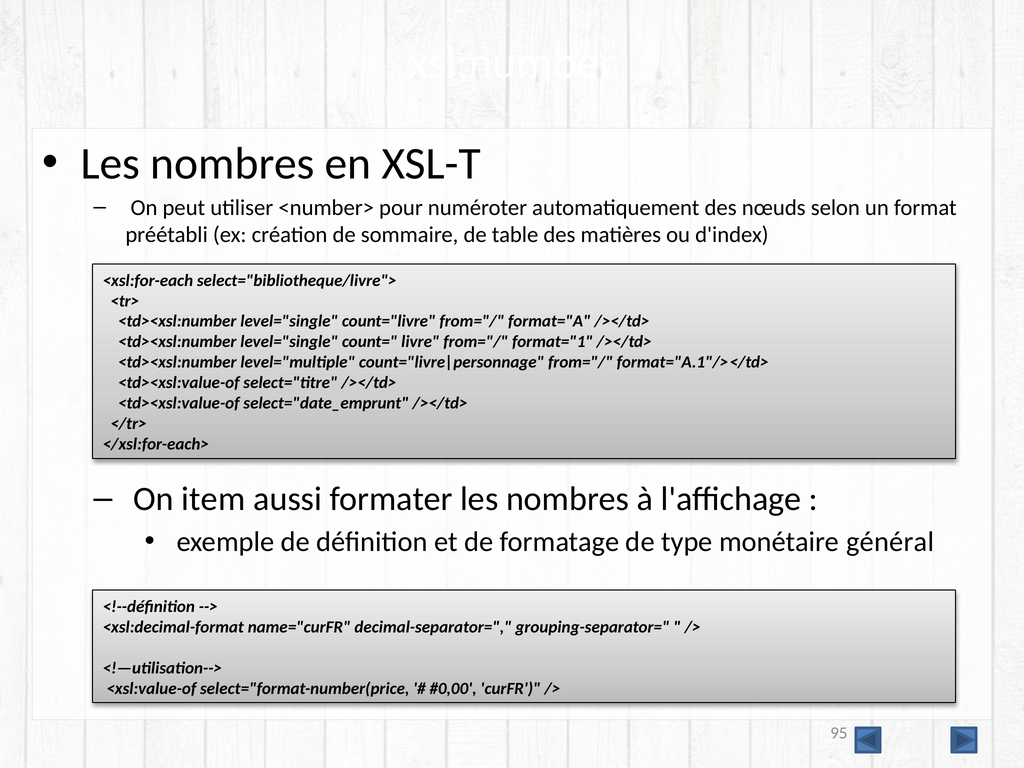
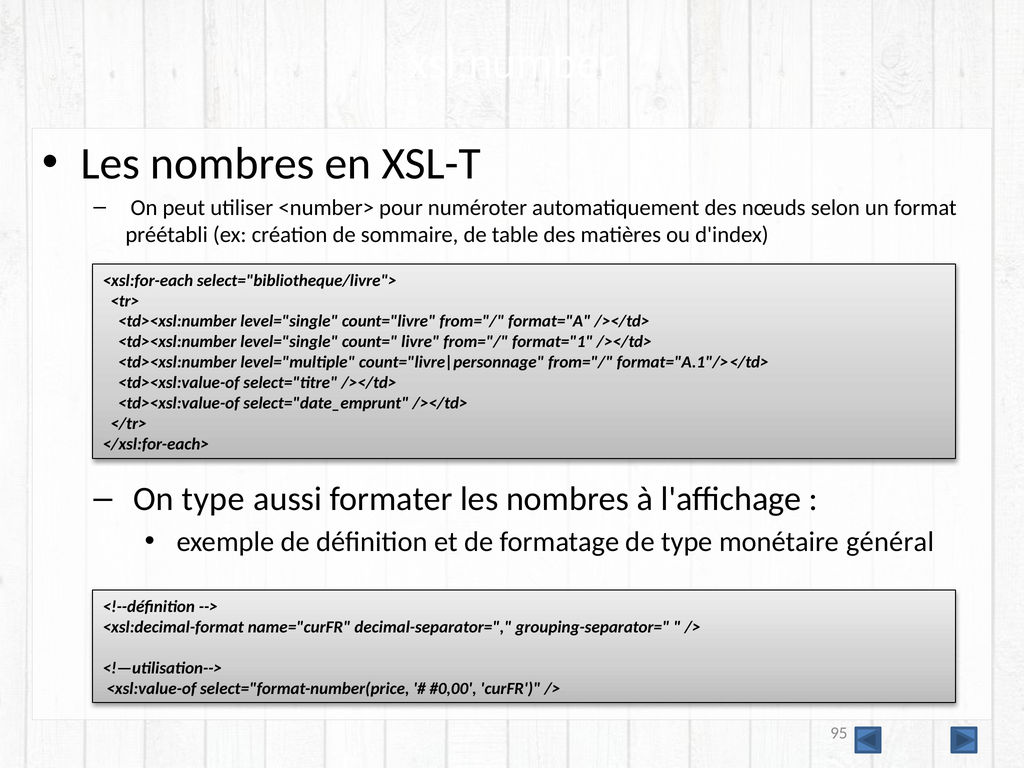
On item: item -> type
